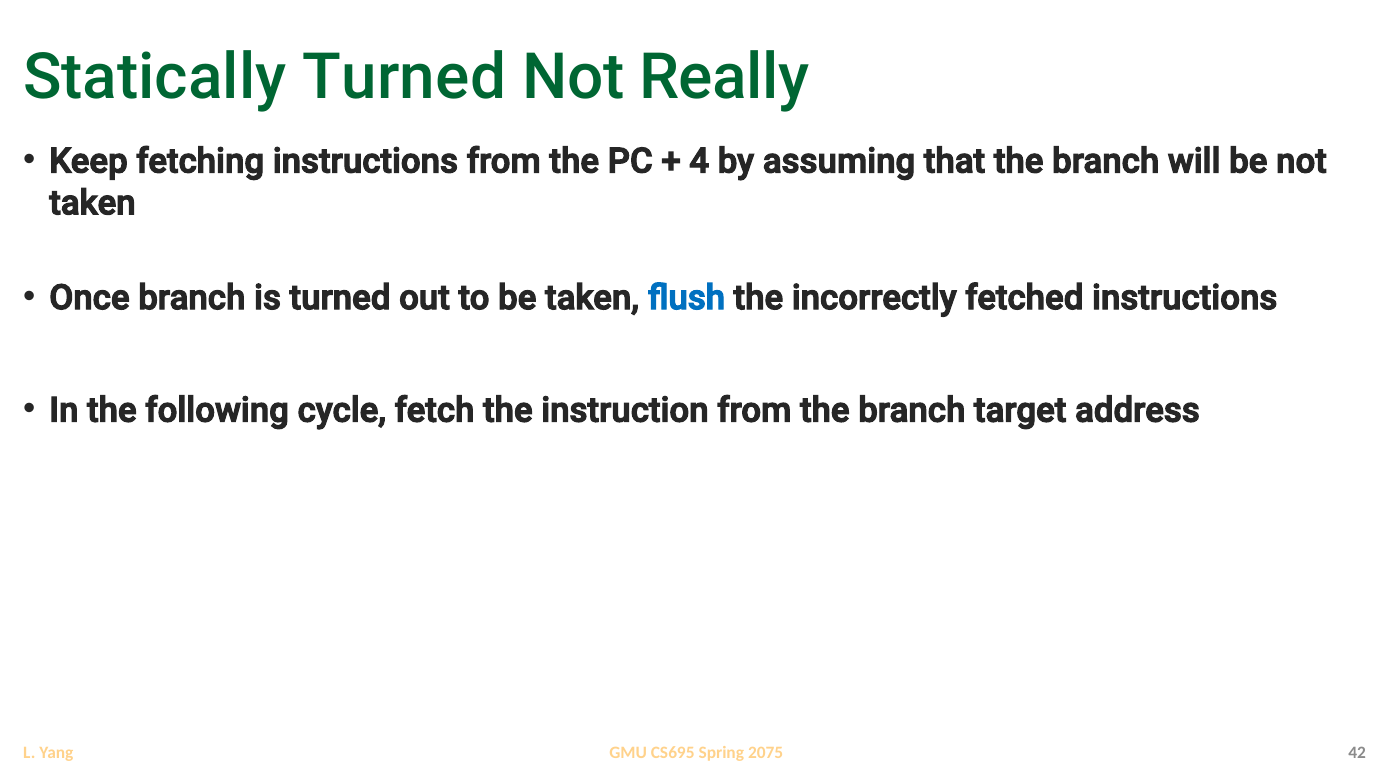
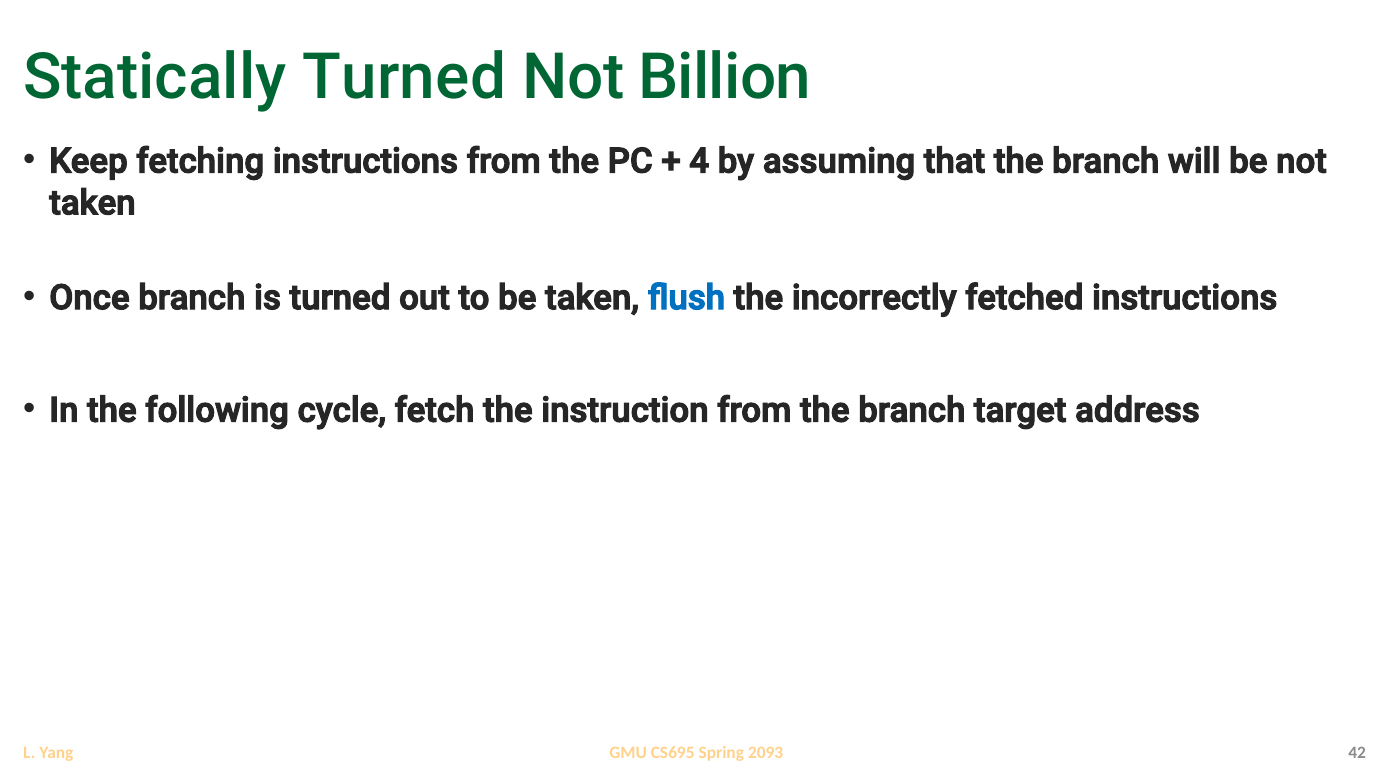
Really: Really -> Billion
2075: 2075 -> 2093
